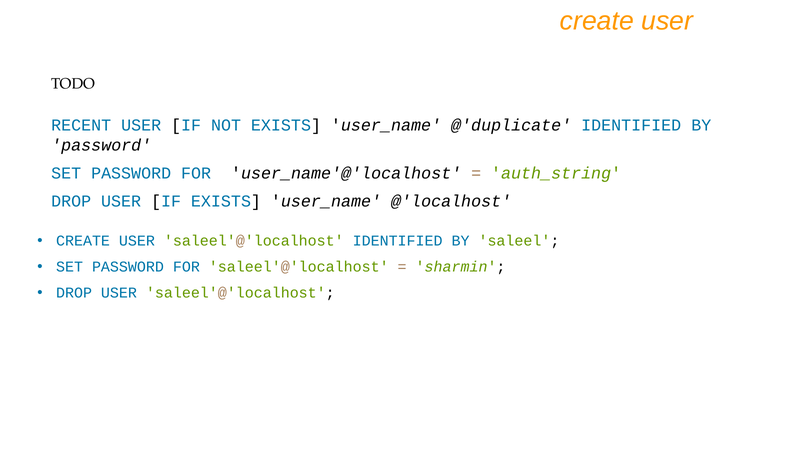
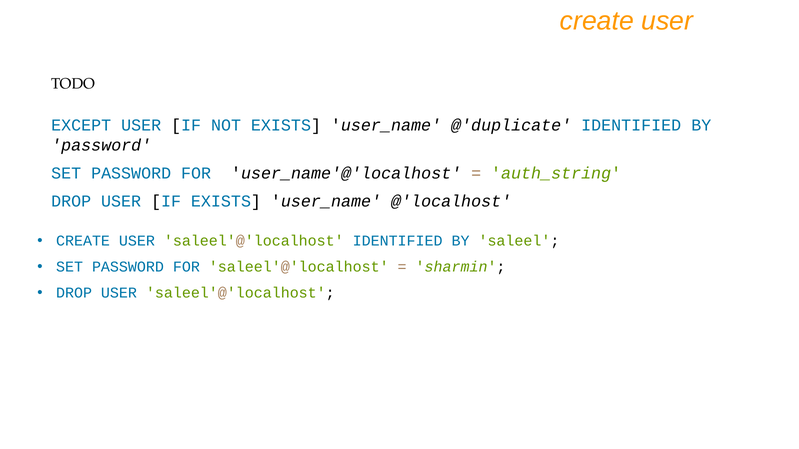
RECENT: RECENT -> EXCEPT
